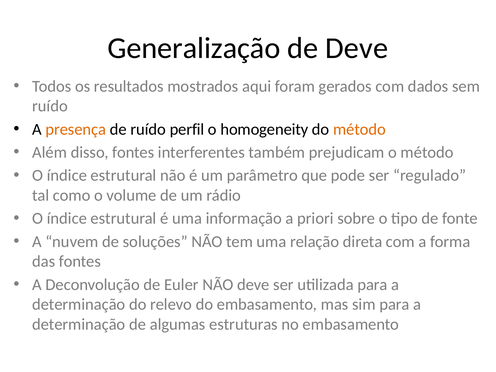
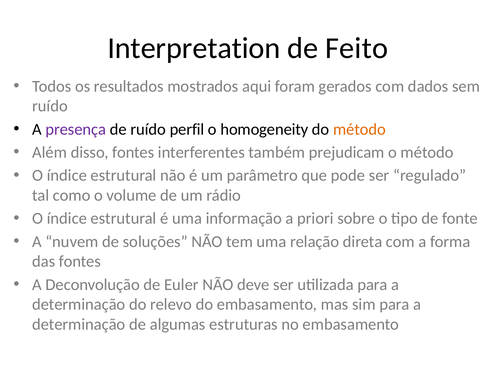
Generalização: Generalização -> Interpretation
de Deve: Deve -> Feito
presença colour: orange -> purple
